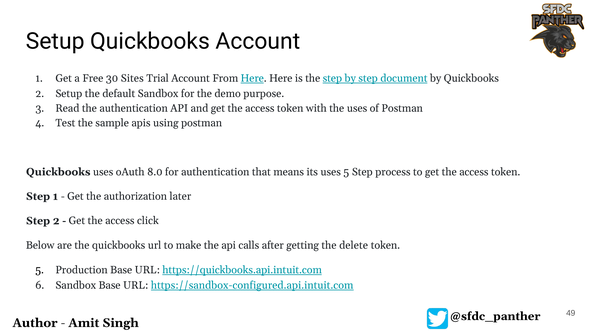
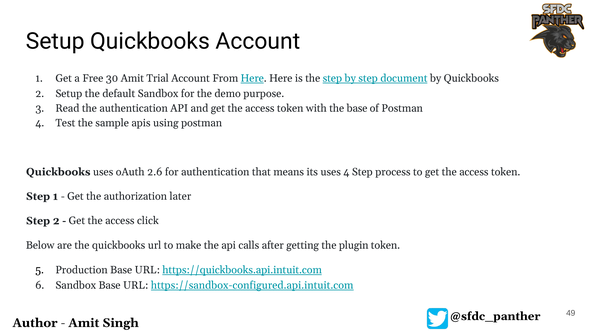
30 Sites: Sites -> Amit
the uses: uses -> base
8.0: 8.0 -> 2.6
uses 5: 5 -> 4
delete: delete -> plugin
